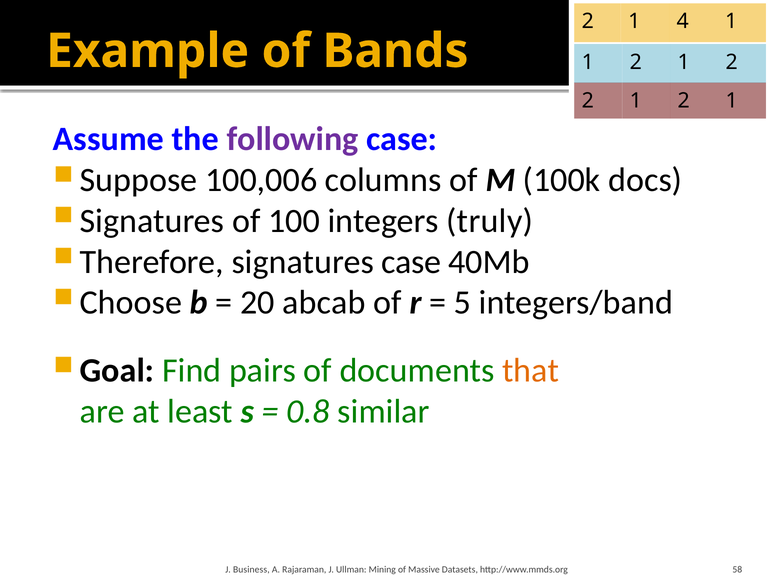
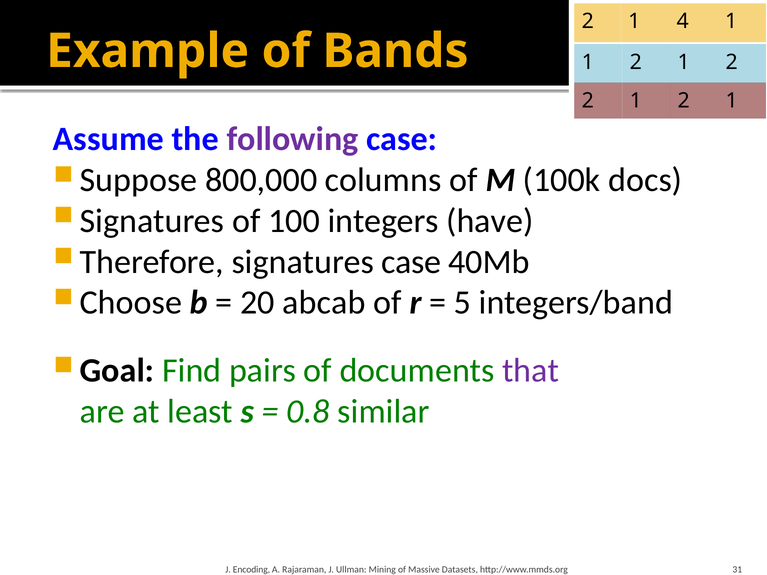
100,006: 100,006 -> 800,000
truly: truly -> have
that colour: orange -> purple
Business: Business -> Encoding
58: 58 -> 31
